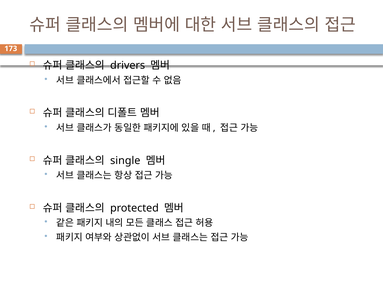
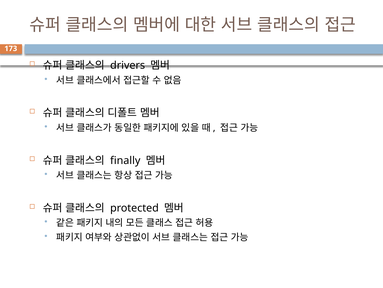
single: single -> finally
